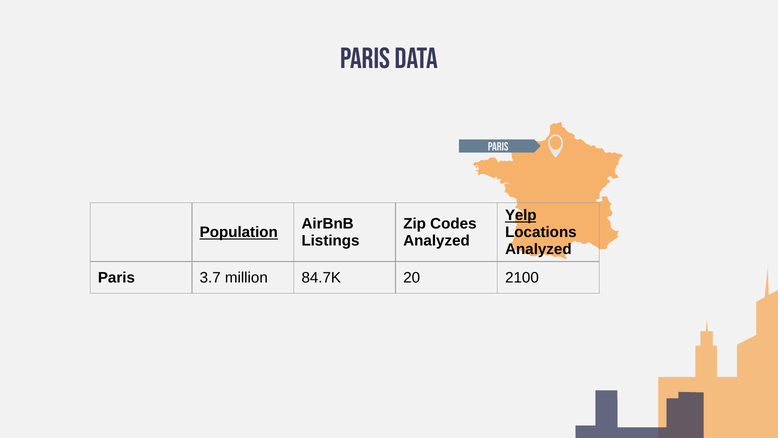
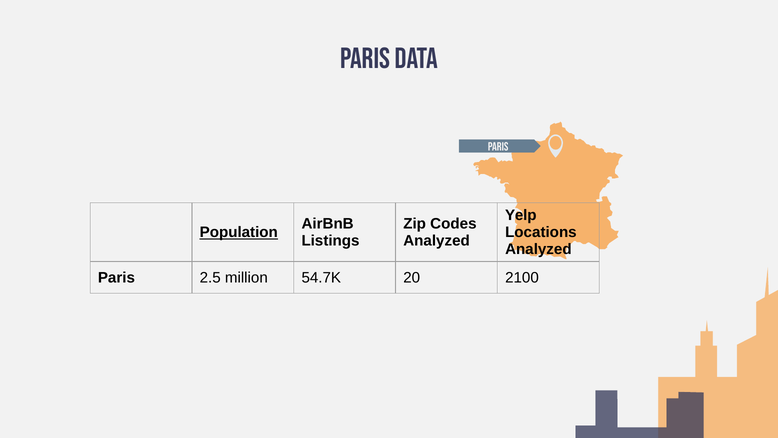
Yelp underline: present -> none
3.7: 3.7 -> 2.5
84.7K: 84.7K -> 54.7K
